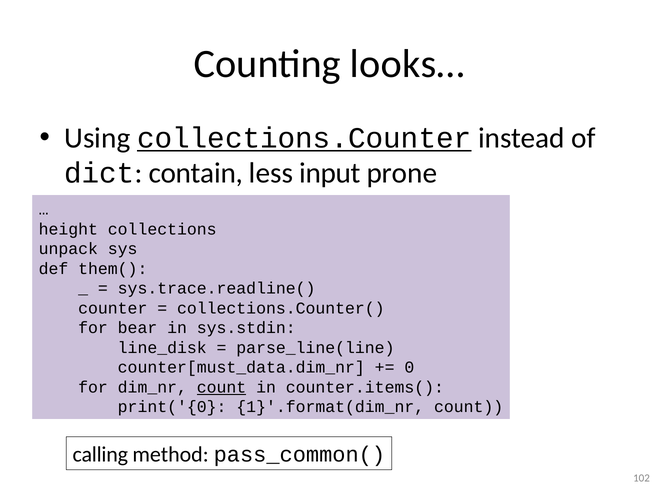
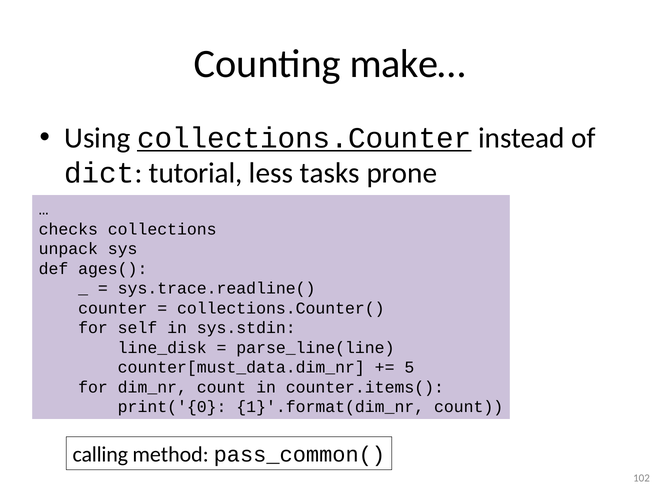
looks…: looks… -> make…
contain: contain -> tutorial
input: input -> tasks
height: height -> checks
them(: them( -> ages(
bear: bear -> self
0: 0 -> 5
count at (222, 387) underline: present -> none
